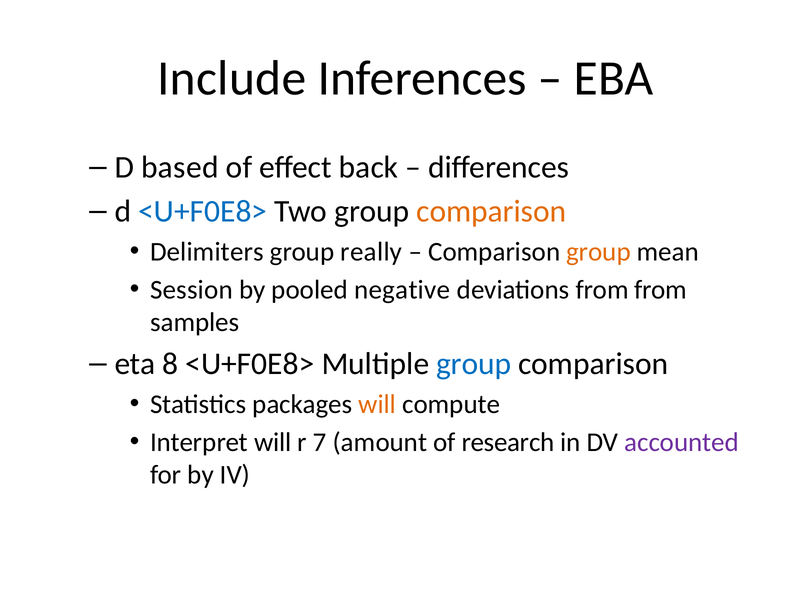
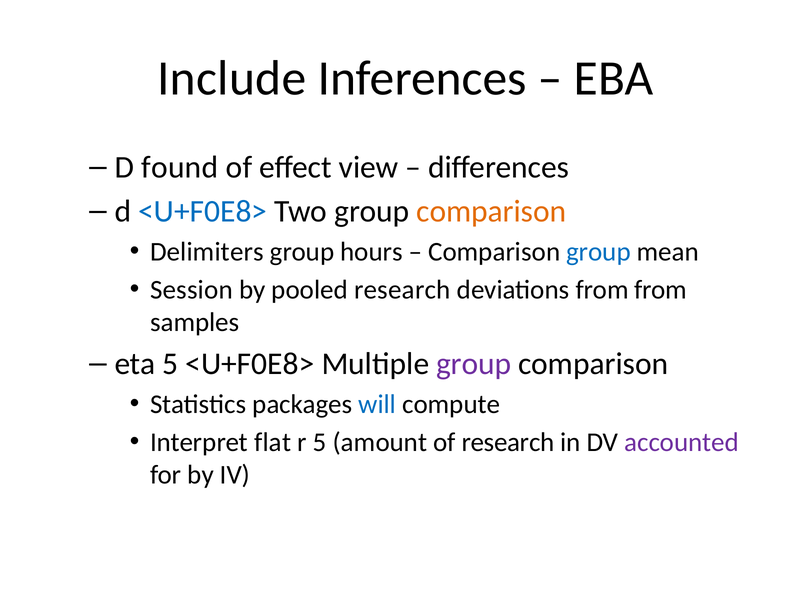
based: based -> found
back: back -> view
really: really -> hours
group at (599, 252) colour: orange -> blue
pooled negative: negative -> research
eta 8: 8 -> 5
group at (474, 364) colour: blue -> purple
will at (377, 404) colour: orange -> blue
Interpret will: will -> flat
r 7: 7 -> 5
